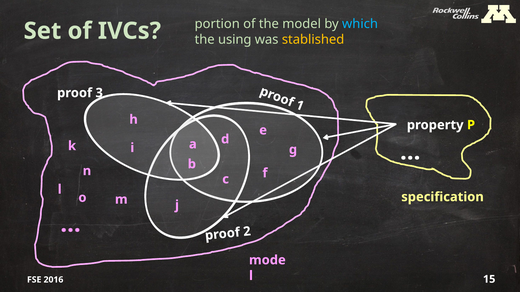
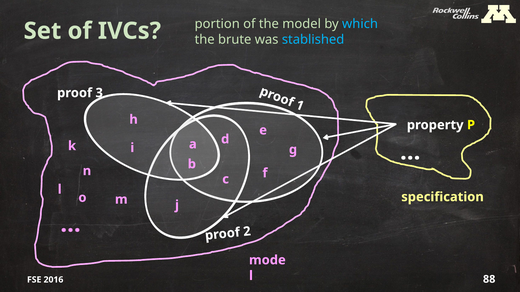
using: using -> brute
stablished colour: yellow -> light blue
15: 15 -> 88
